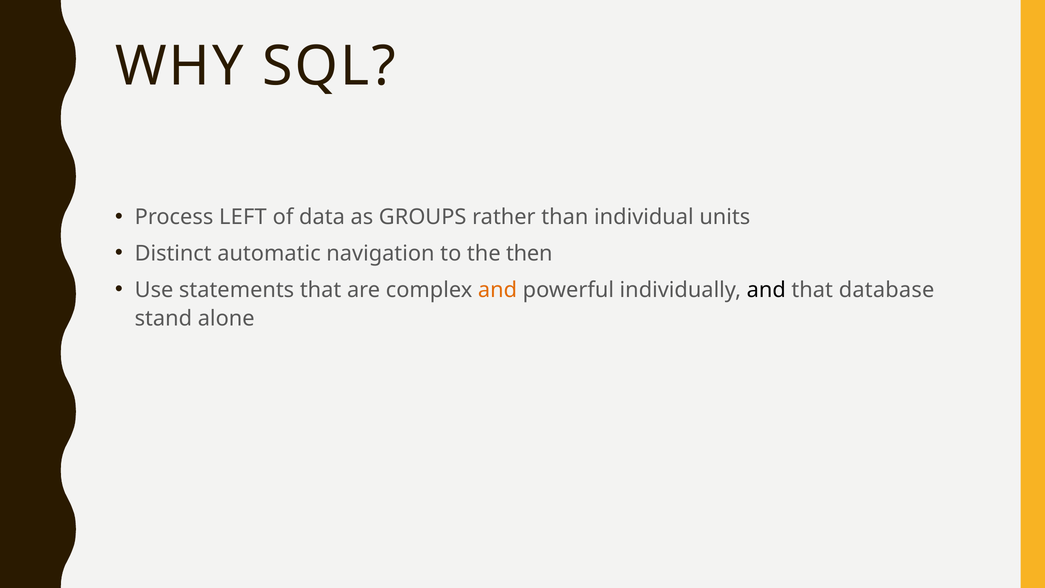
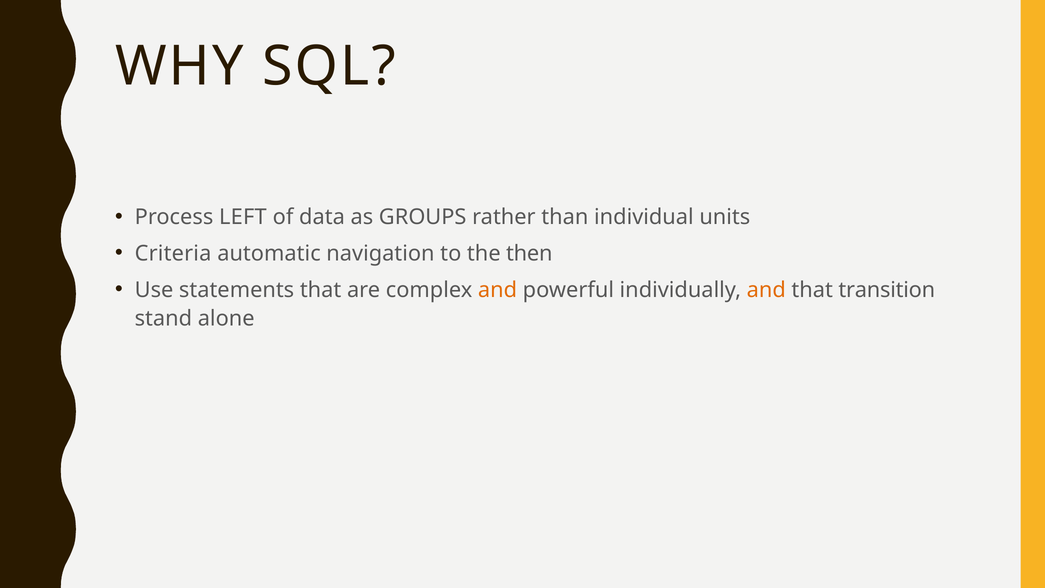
Distinct: Distinct -> Criteria
and at (766, 290) colour: black -> orange
database: database -> transition
